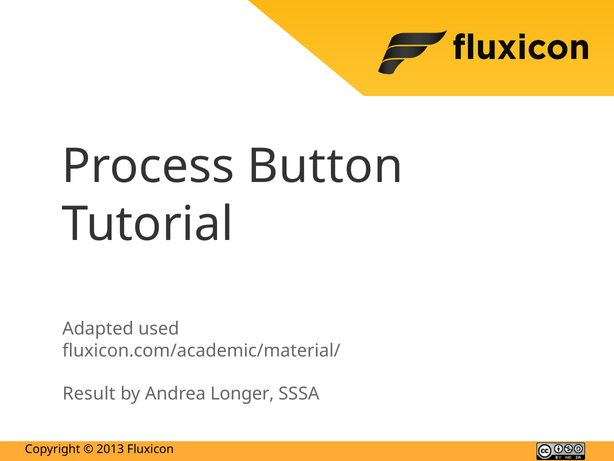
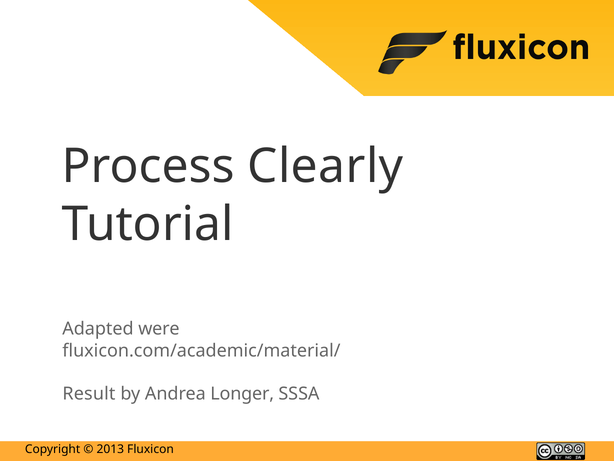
Button: Button -> Clearly
used: used -> were
